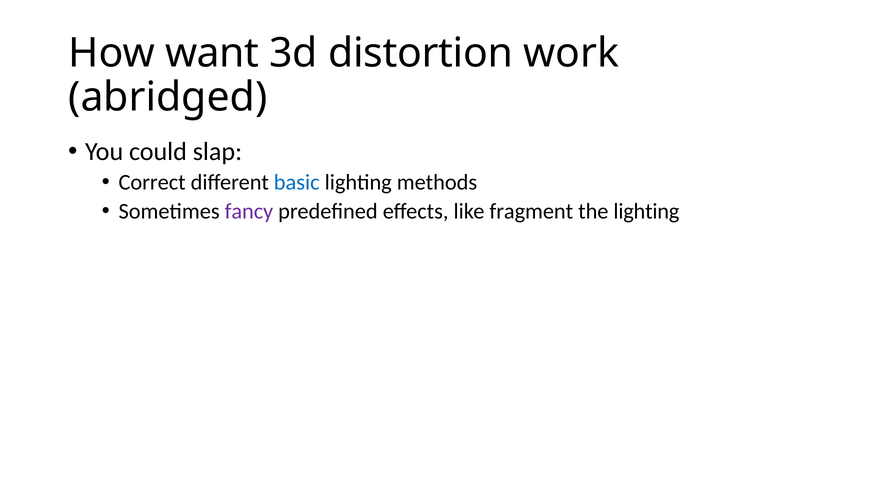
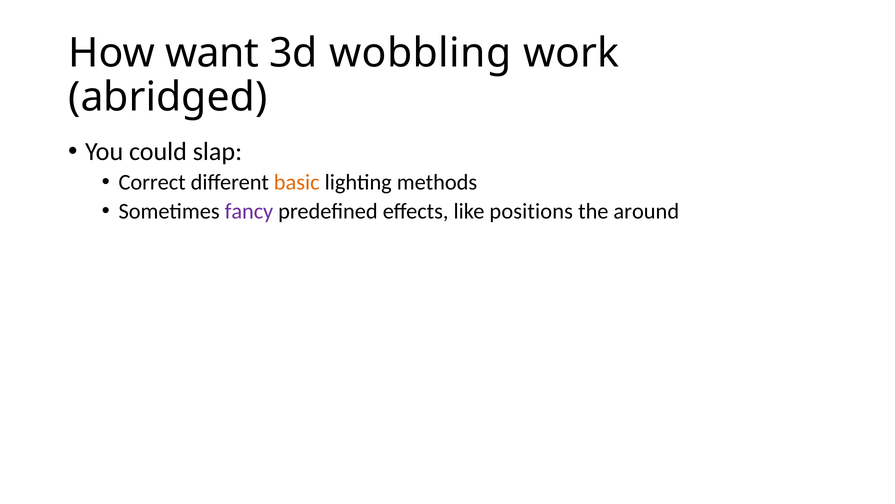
distortion: distortion -> wobbling
basic colour: blue -> orange
fragment: fragment -> positions
the lighting: lighting -> around
